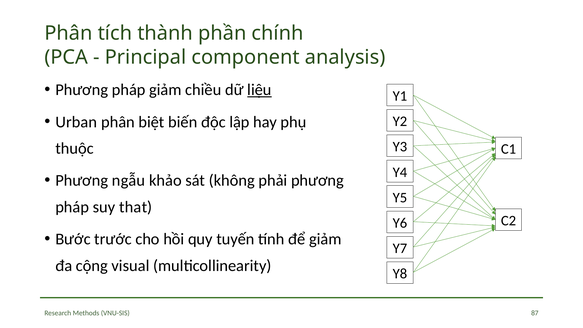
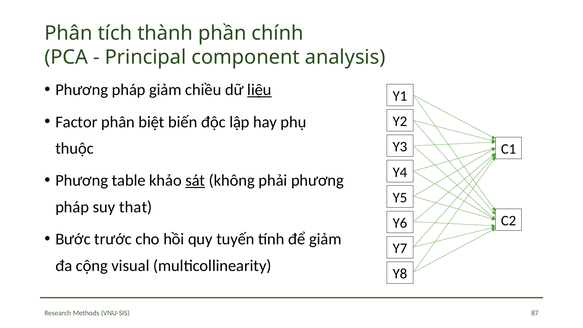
Urban: Urban -> Factor
ngẫu: ngẫu -> table
sát underline: none -> present
